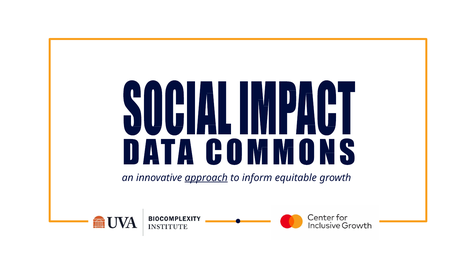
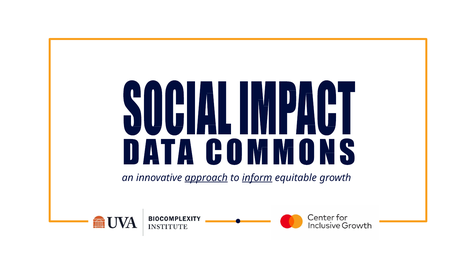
inform underline: none -> present
